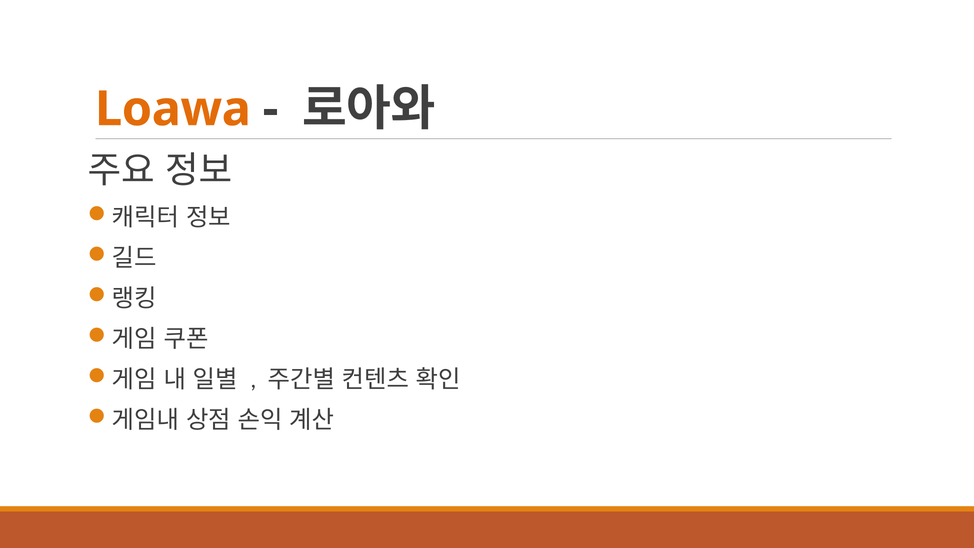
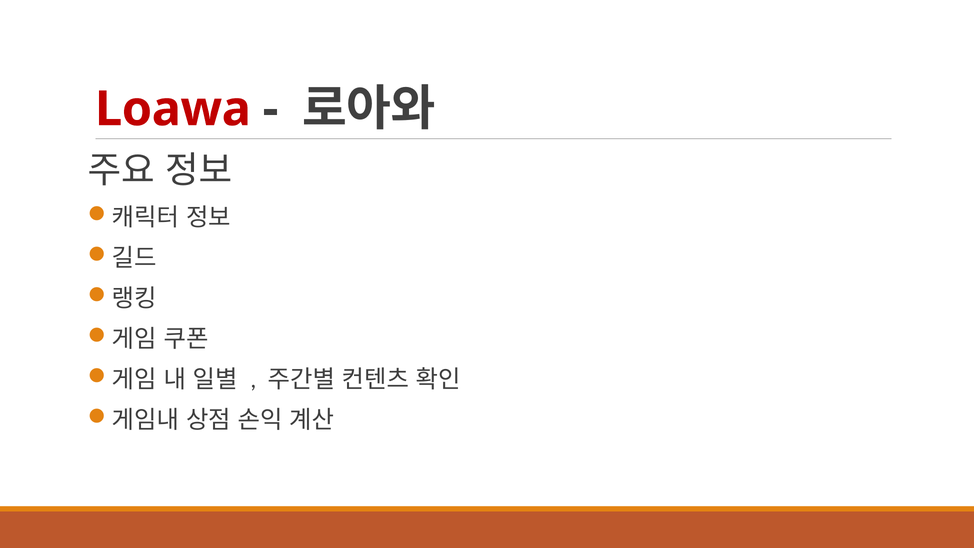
Loawa colour: orange -> red
